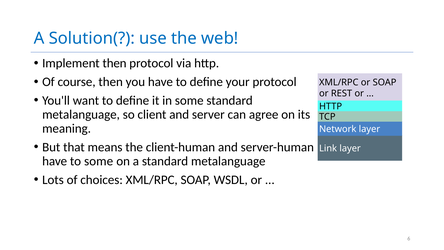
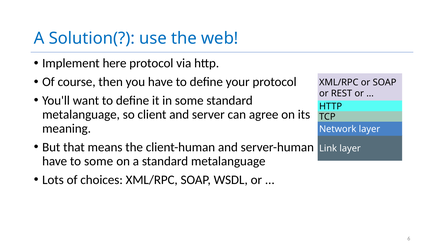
Implement then: then -> here
